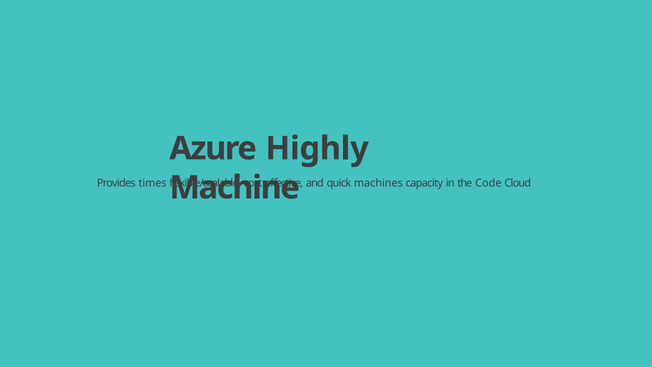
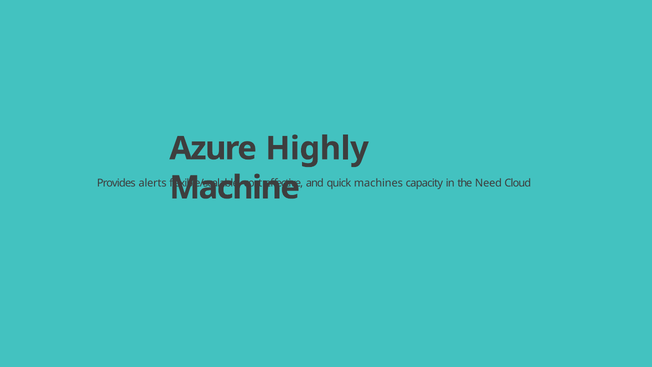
times: times -> alerts
Code: Code -> Need
